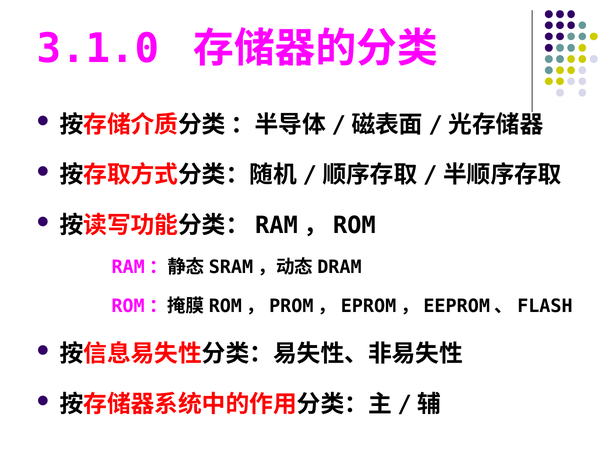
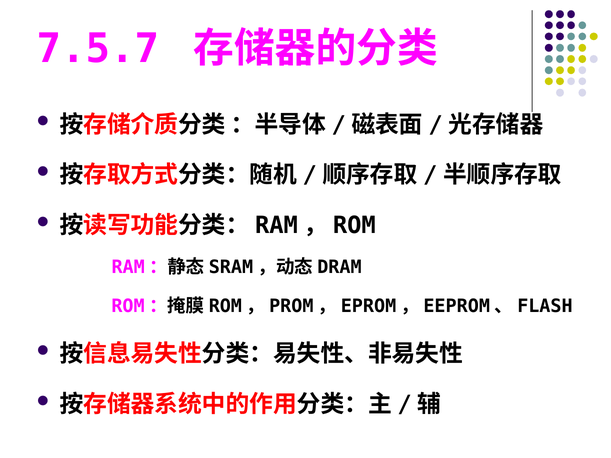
3.1.0: 3.1.0 -> 7.5.7
